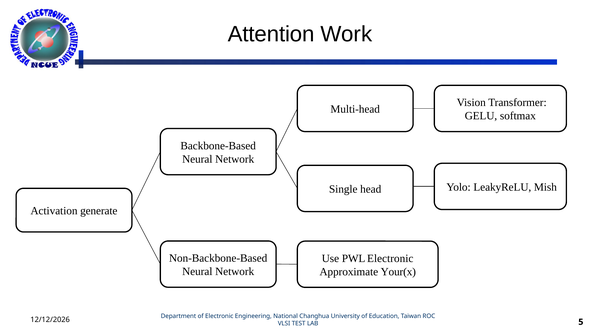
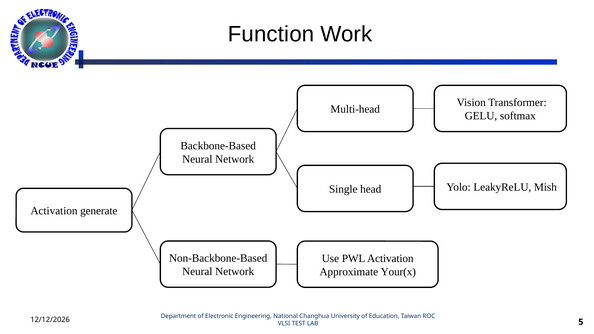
Attention: Attention -> Function
PWL Electronic: Electronic -> Activation
